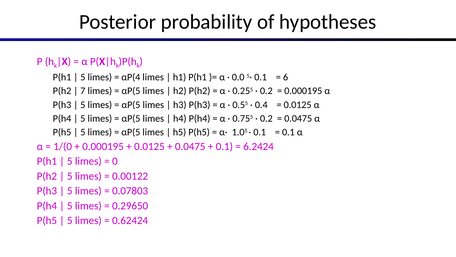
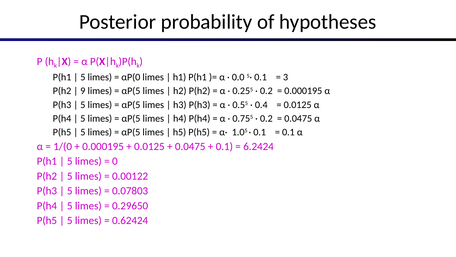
αP(4: αP(4 -> αP(0
6: 6 -> 3
7: 7 -> 9
